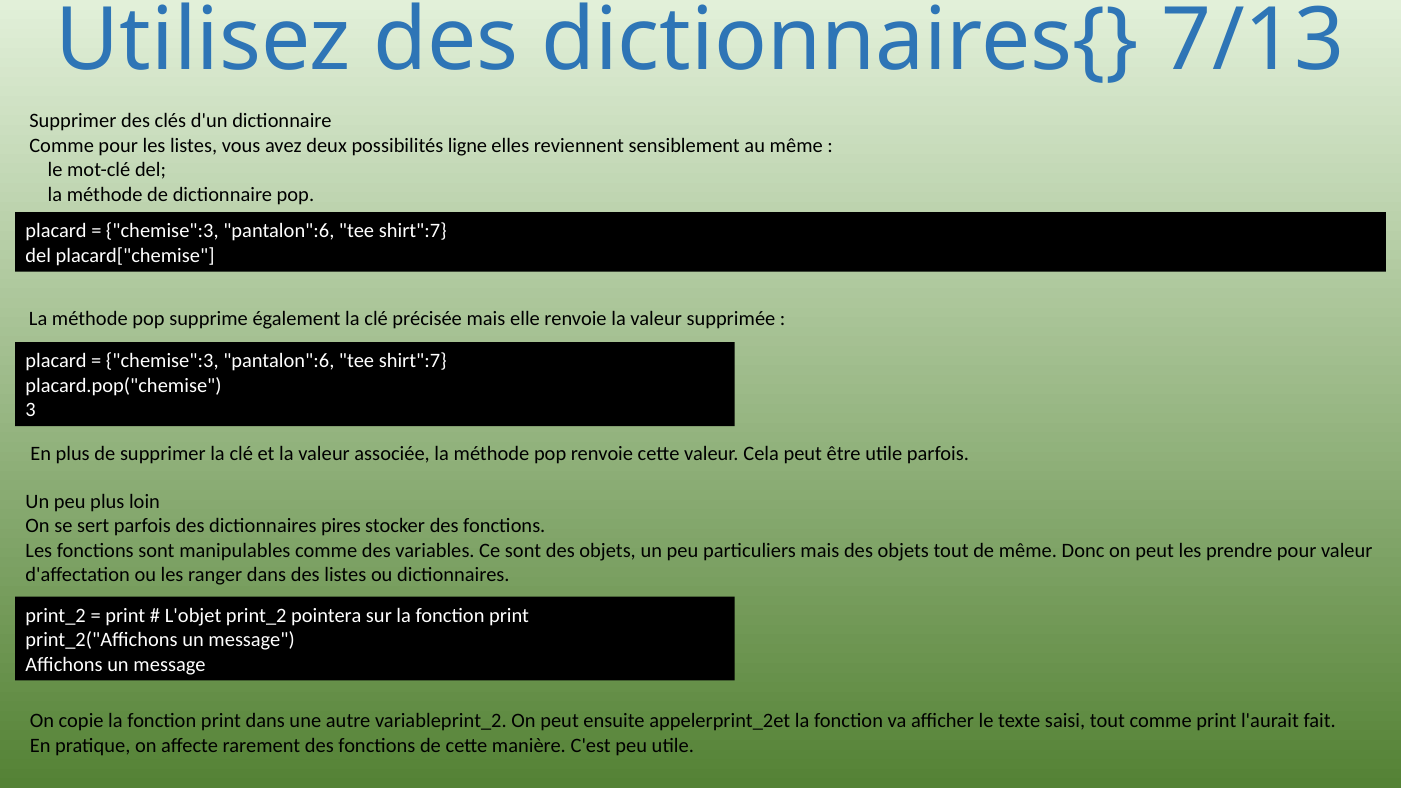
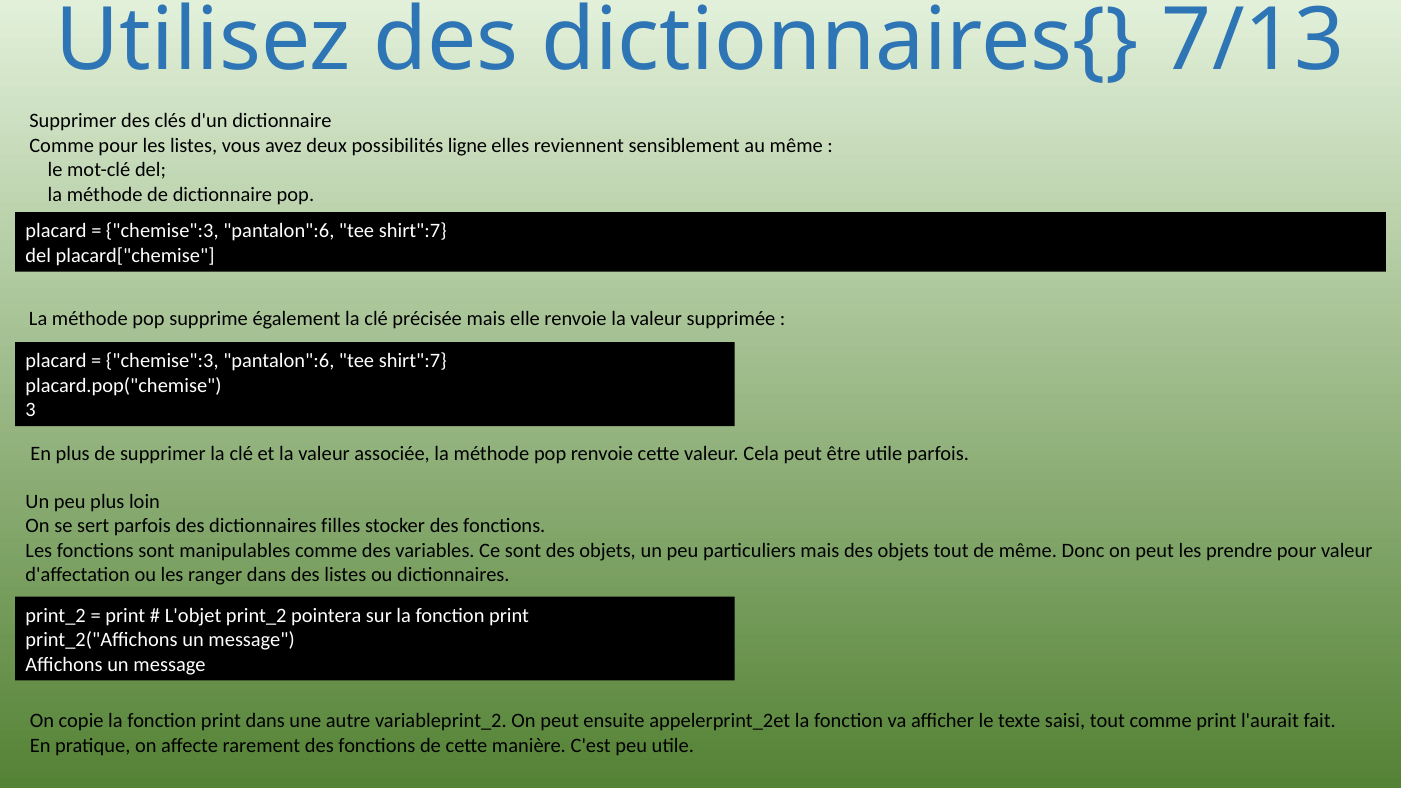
pires: pires -> filles
